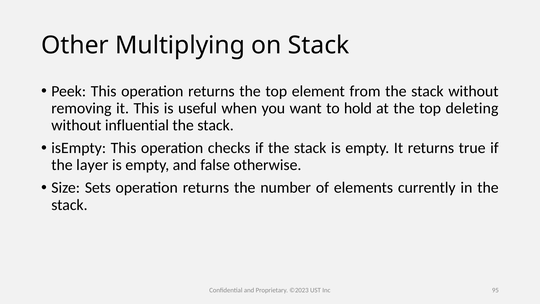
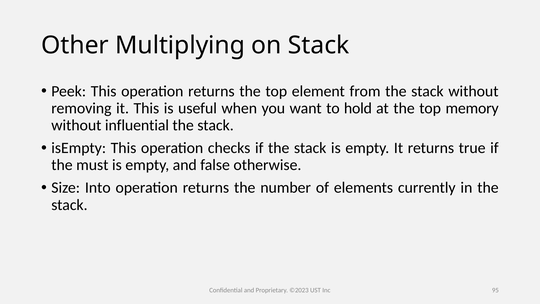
deleting: deleting -> memory
layer: layer -> must
Sets: Sets -> Into
